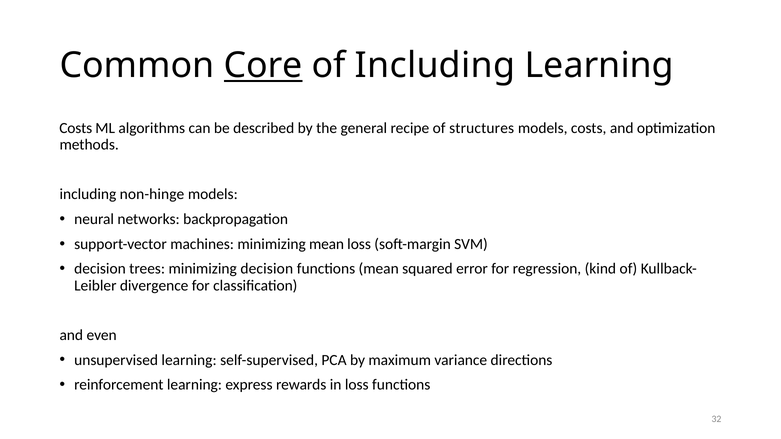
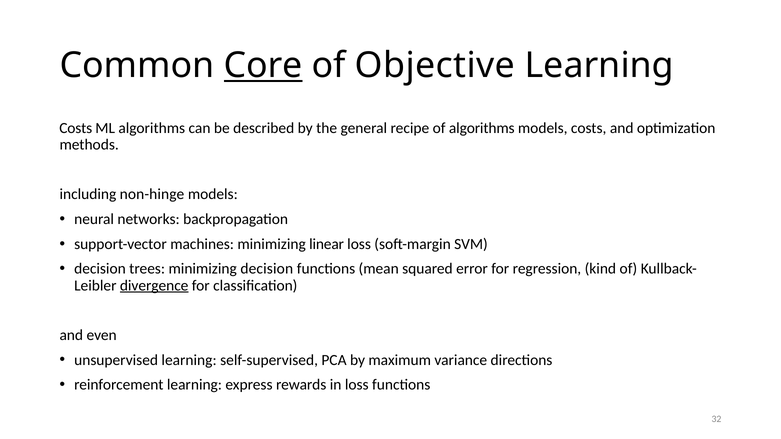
of Including: Including -> Objective
of structures: structures -> algorithms
minimizing mean: mean -> linear
divergence underline: none -> present
